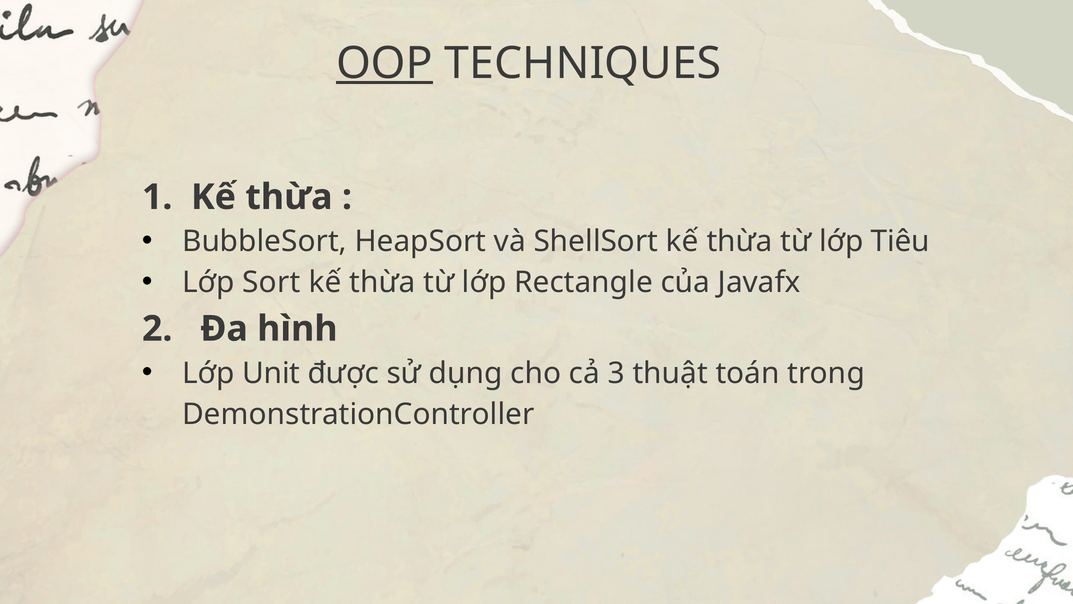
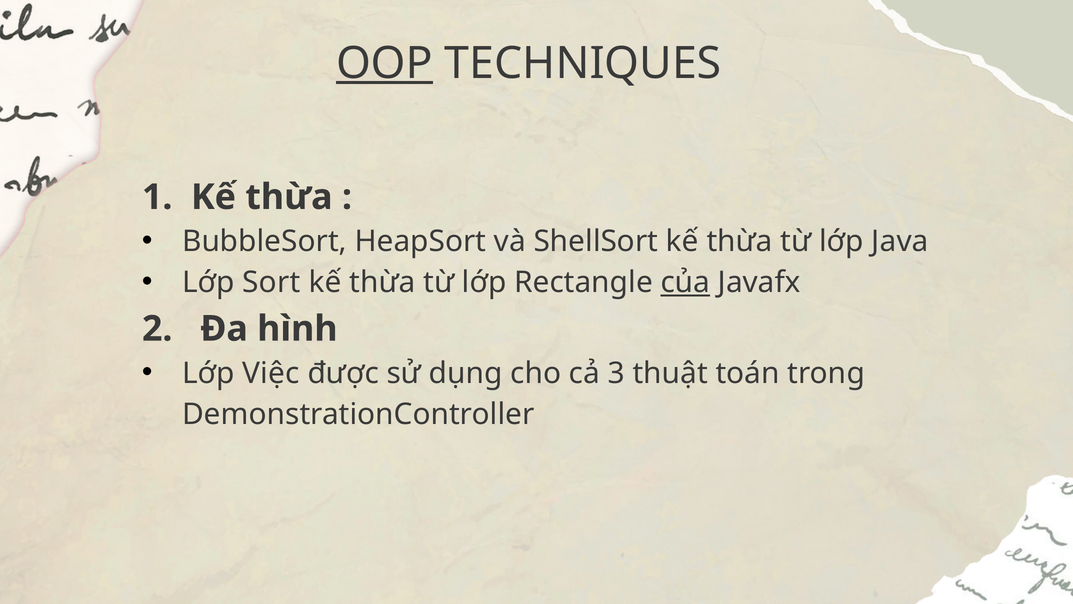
Tiêu: Tiêu -> Java
của underline: none -> present
Unit: Unit -> Việc
